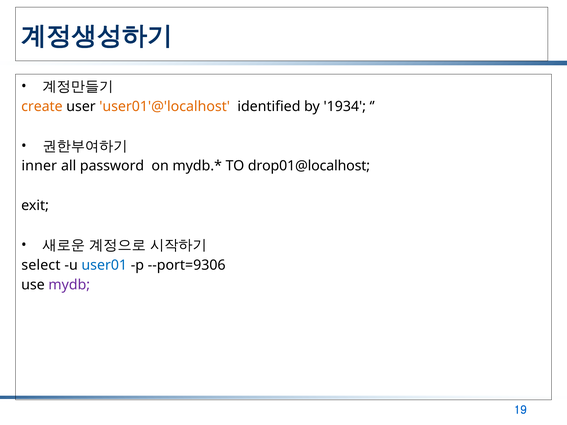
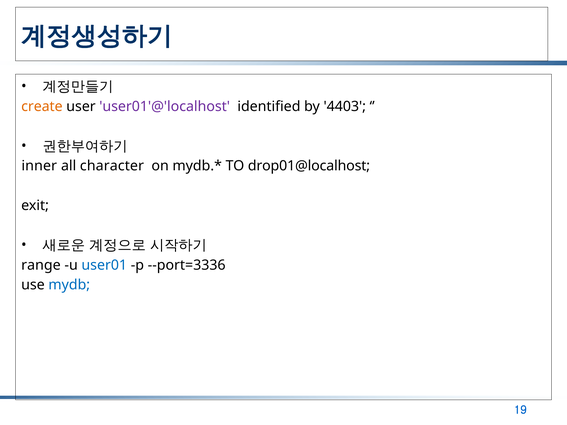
user01'@'localhost colour: orange -> purple
1934: 1934 -> 4403
password: password -> character
select: select -> range
--port=9306: --port=9306 -> --port=3336
mydb colour: purple -> blue
